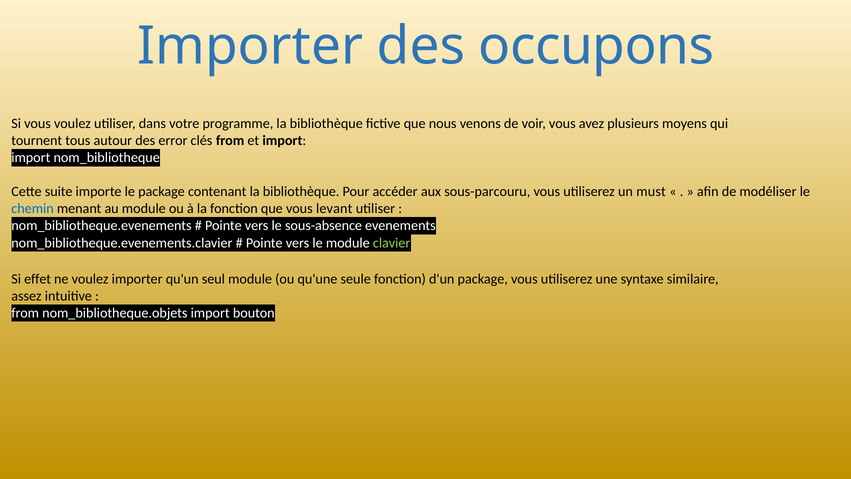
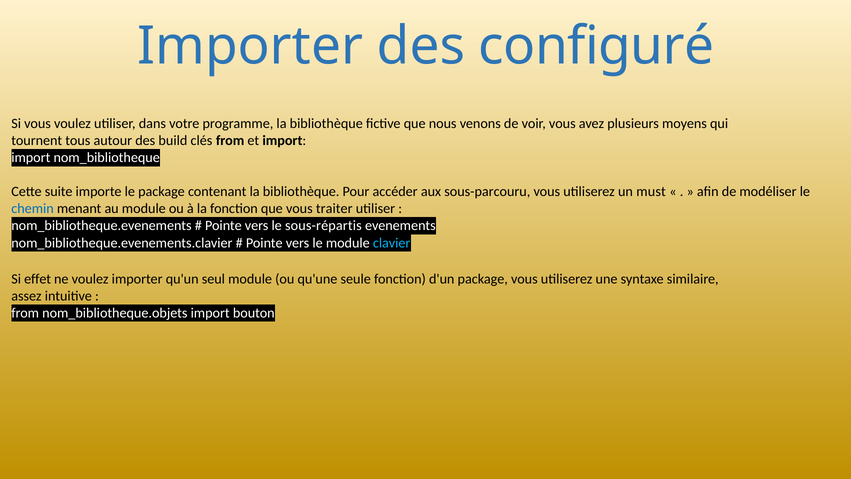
occupons: occupons -> configuré
error: error -> build
levant: levant -> traiter
sous-absence: sous-absence -> sous-répartis
clavier colour: light green -> light blue
